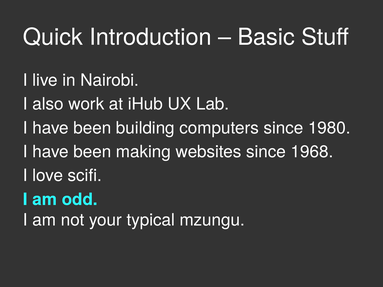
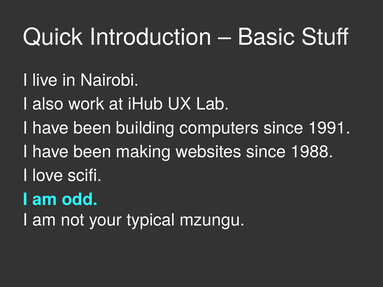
1980: 1980 -> 1991
1968: 1968 -> 1988
